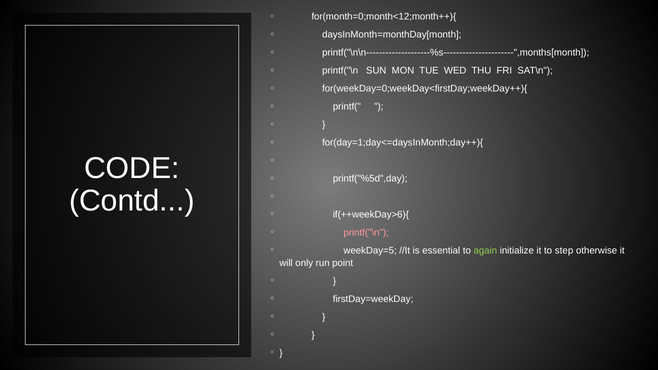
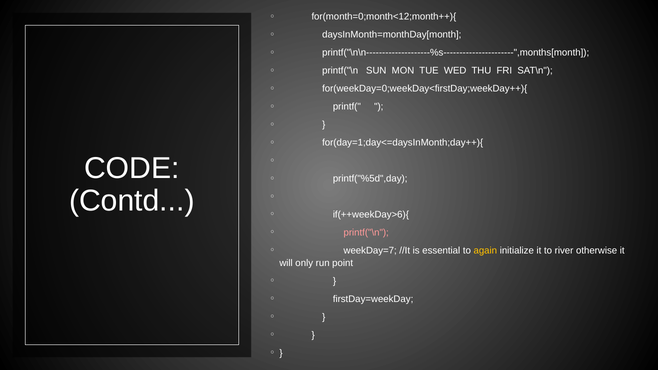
weekDay=5: weekDay=5 -> weekDay=7
again colour: light green -> yellow
step: step -> river
